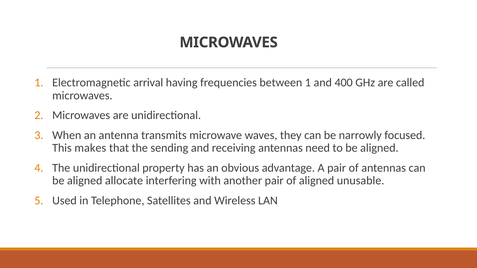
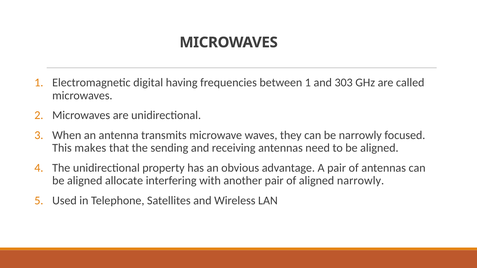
arrival: arrival -> digital
400: 400 -> 303
aligned unusable: unusable -> narrowly
